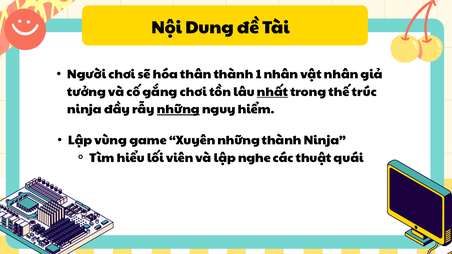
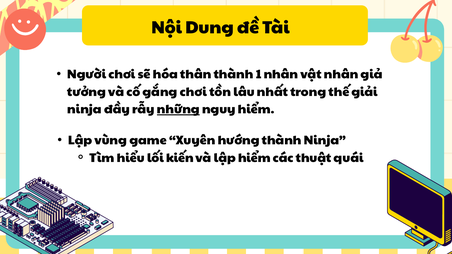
nhất underline: present -> none
trúc: trúc -> giải
Xuyên những: những -> hướng
viên: viên -> kiến
lập nghe: nghe -> hiểm
